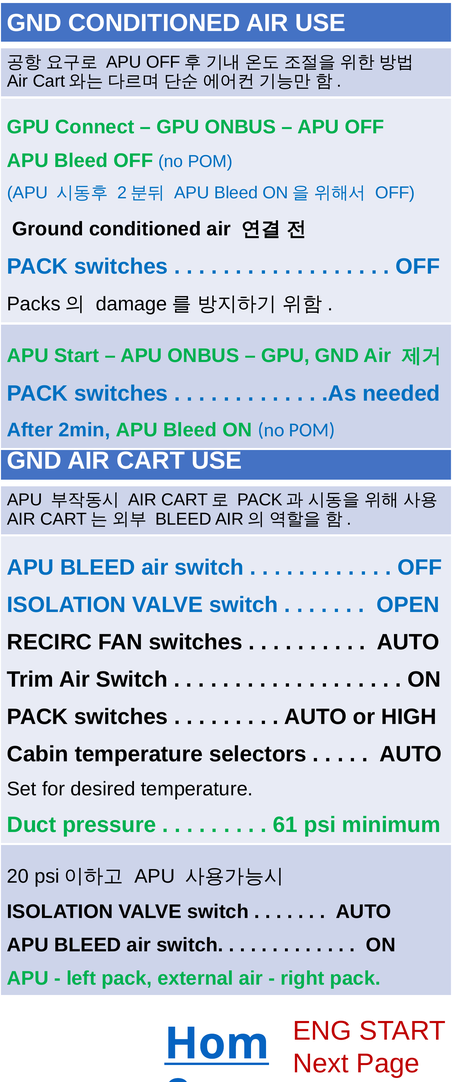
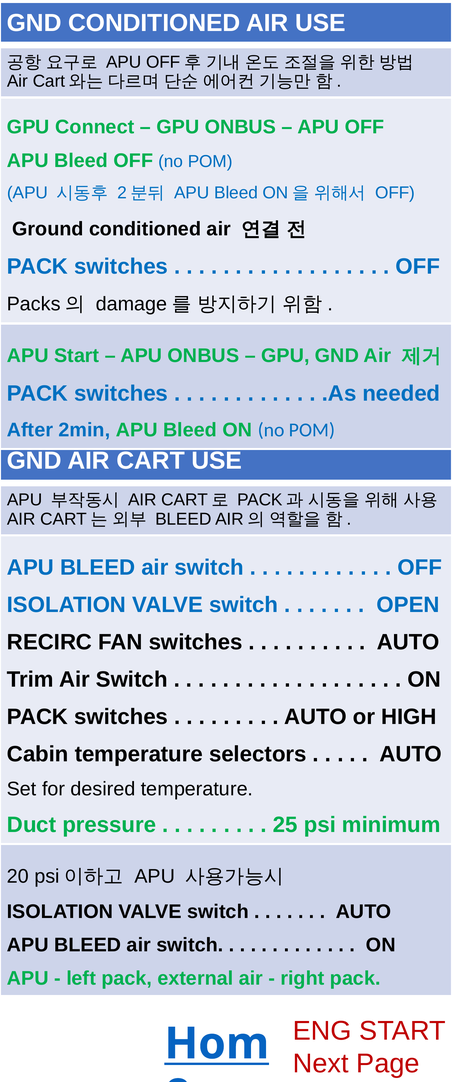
61: 61 -> 25
